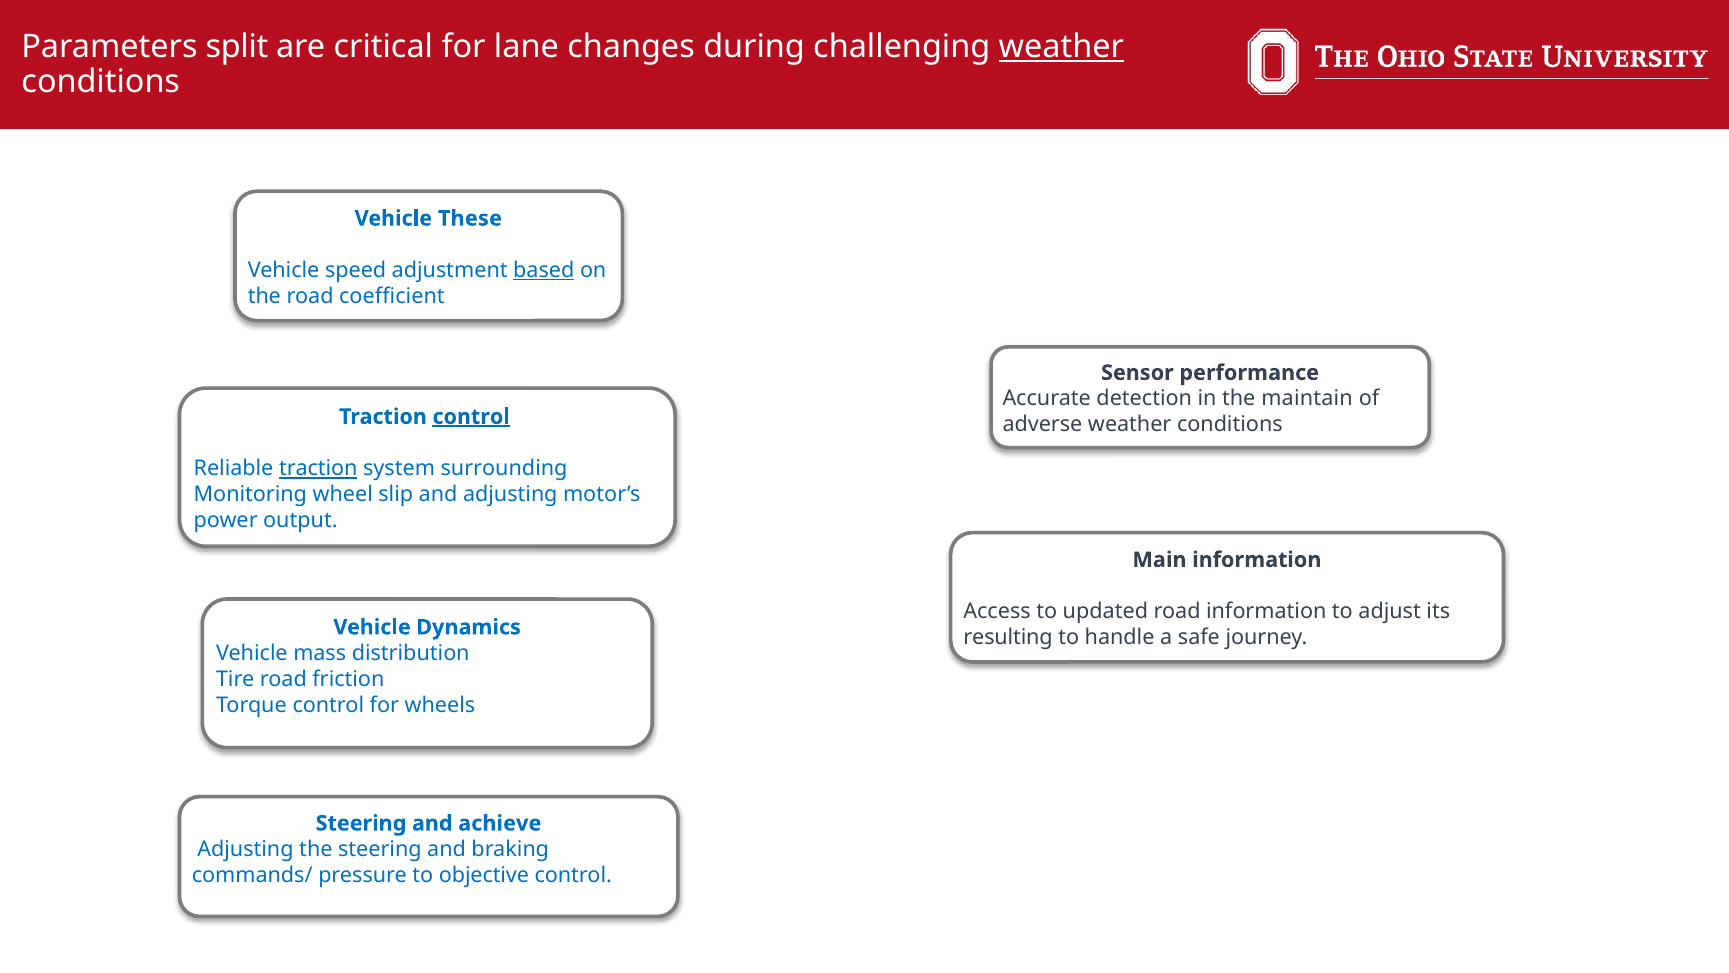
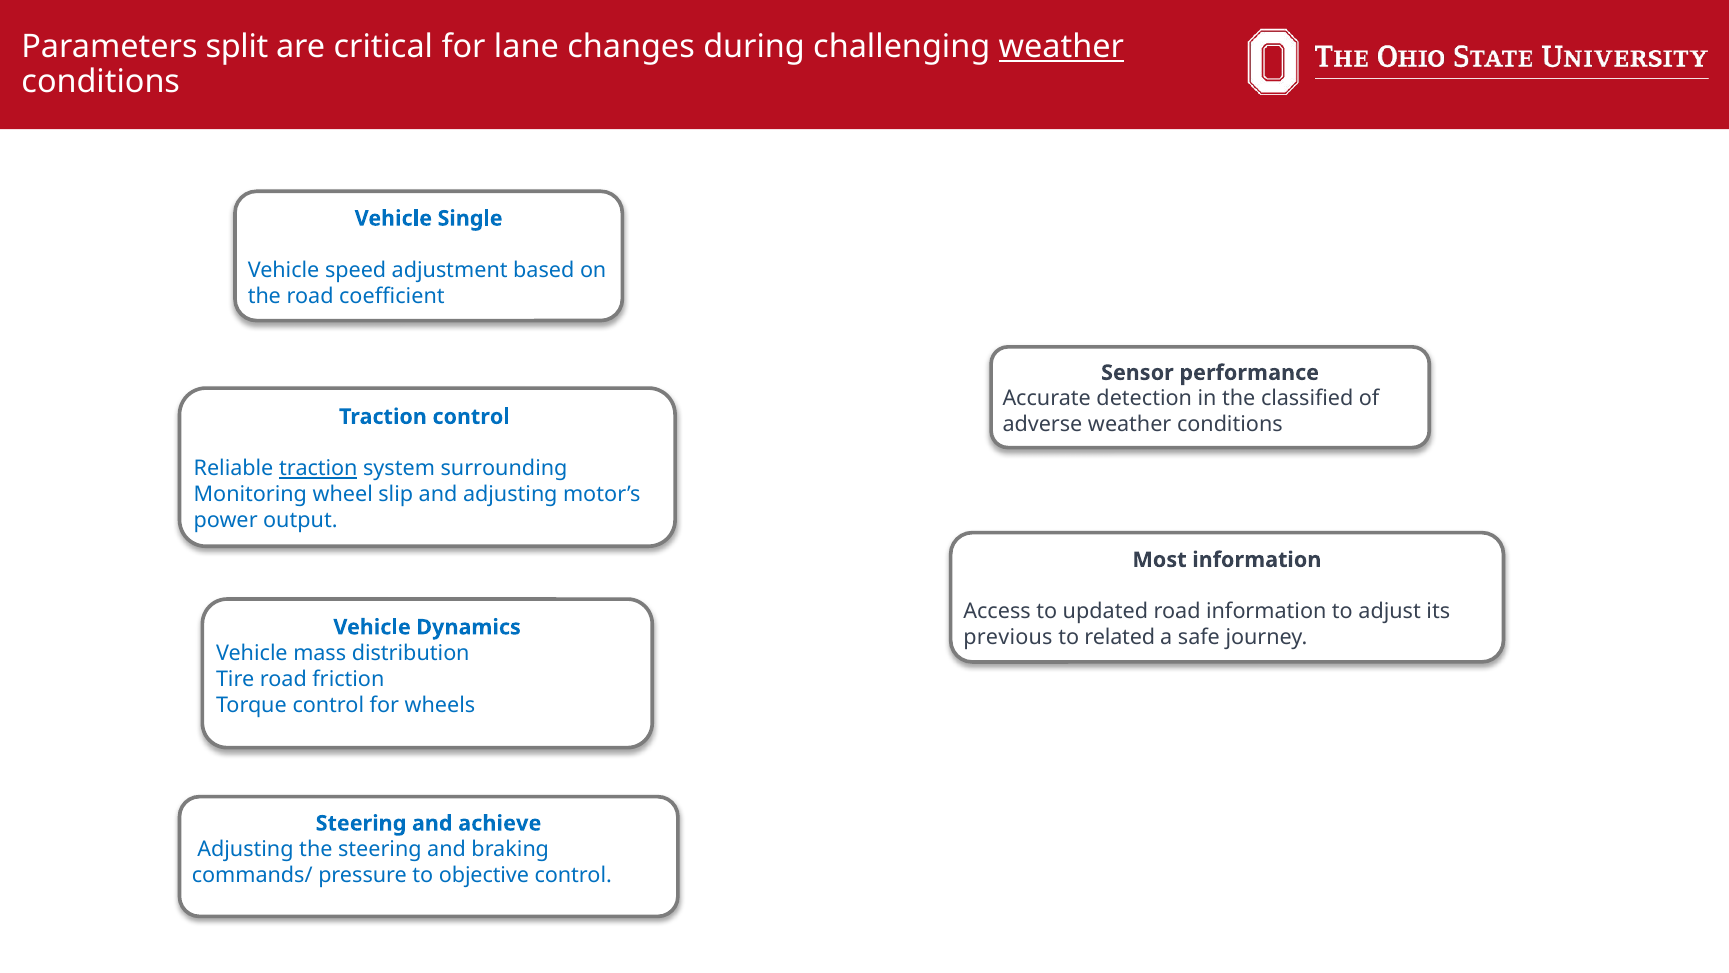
These: These -> Single
based underline: present -> none
maintain: maintain -> classified
control at (471, 417) underline: present -> none
Main: Main -> Most
resulting: resulting -> previous
handle: handle -> related
